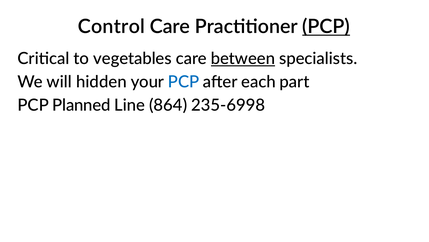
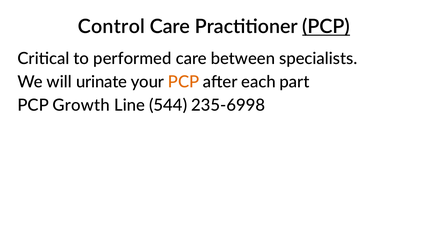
vegetables: vegetables -> performed
between underline: present -> none
hidden: hidden -> urinate
PCP at (184, 82) colour: blue -> orange
Planned: Planned -> Growth
864: 864 -> 544
